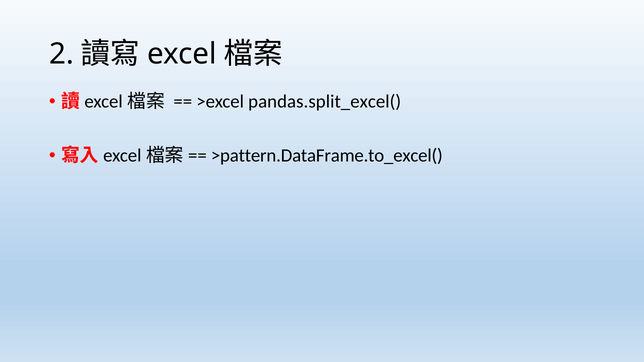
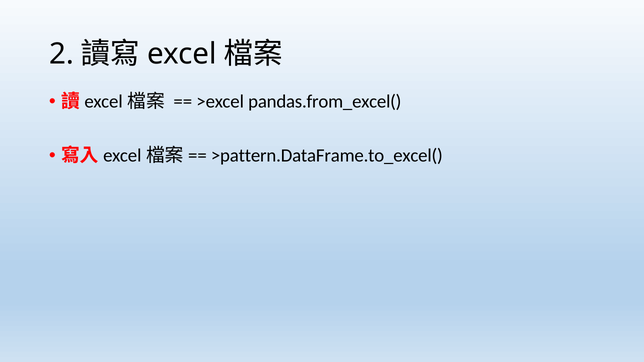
pandas.split_excel(: pandas.split_excel( -> pandas.from_excel(
